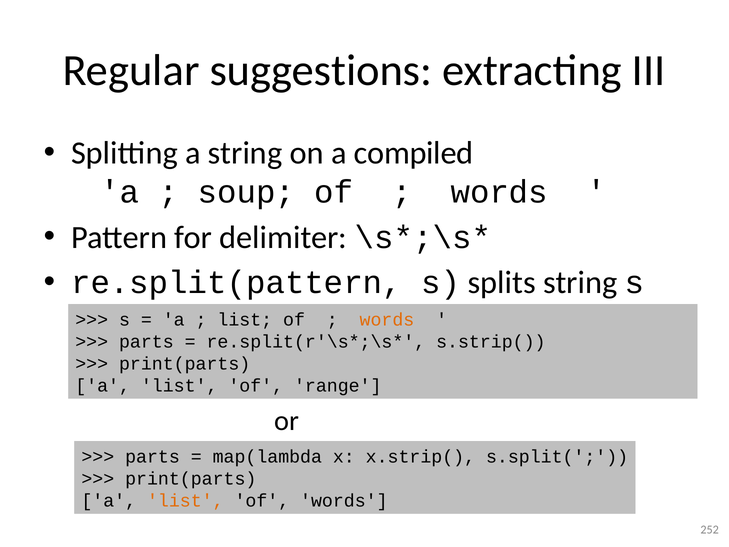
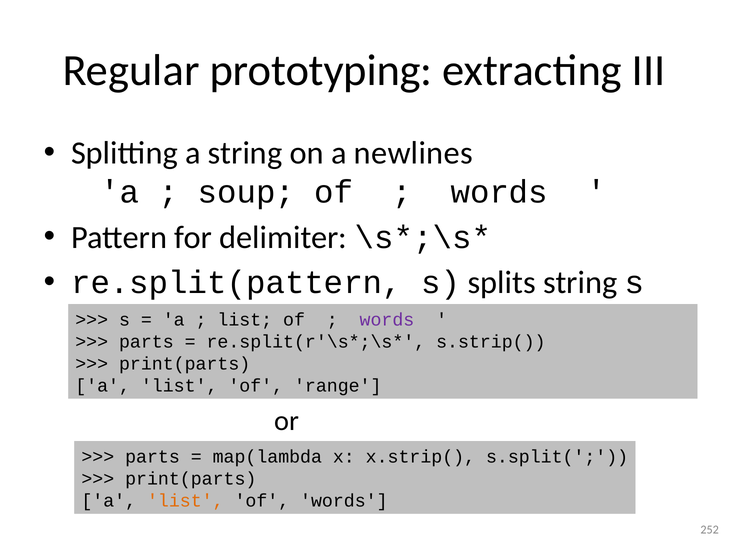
suggestions: suggestions -> prototyping
compiled: compiled -> newlines
words at (387, 320) colour: orange -> purple
